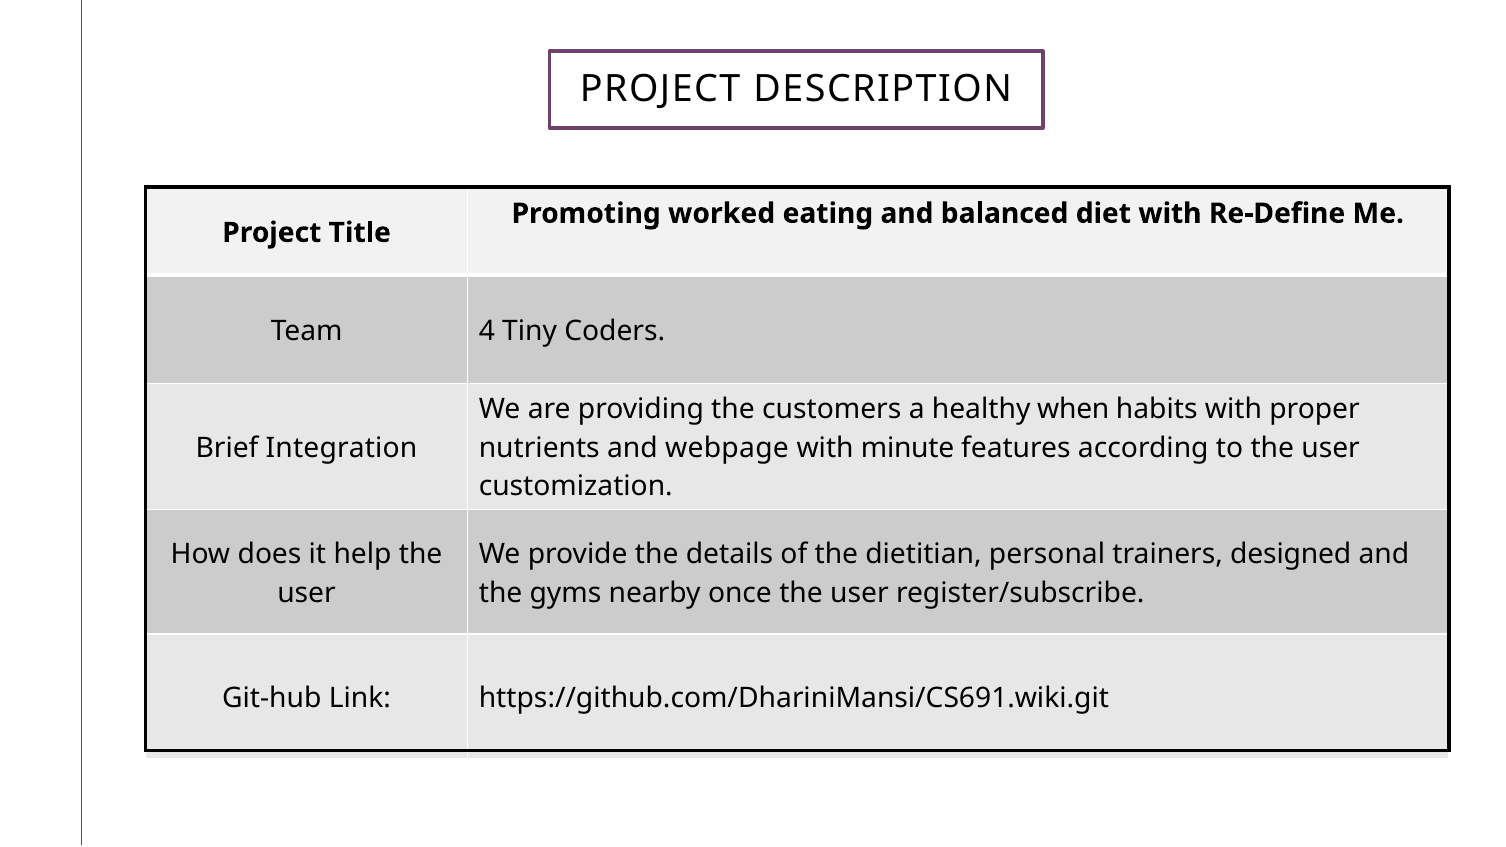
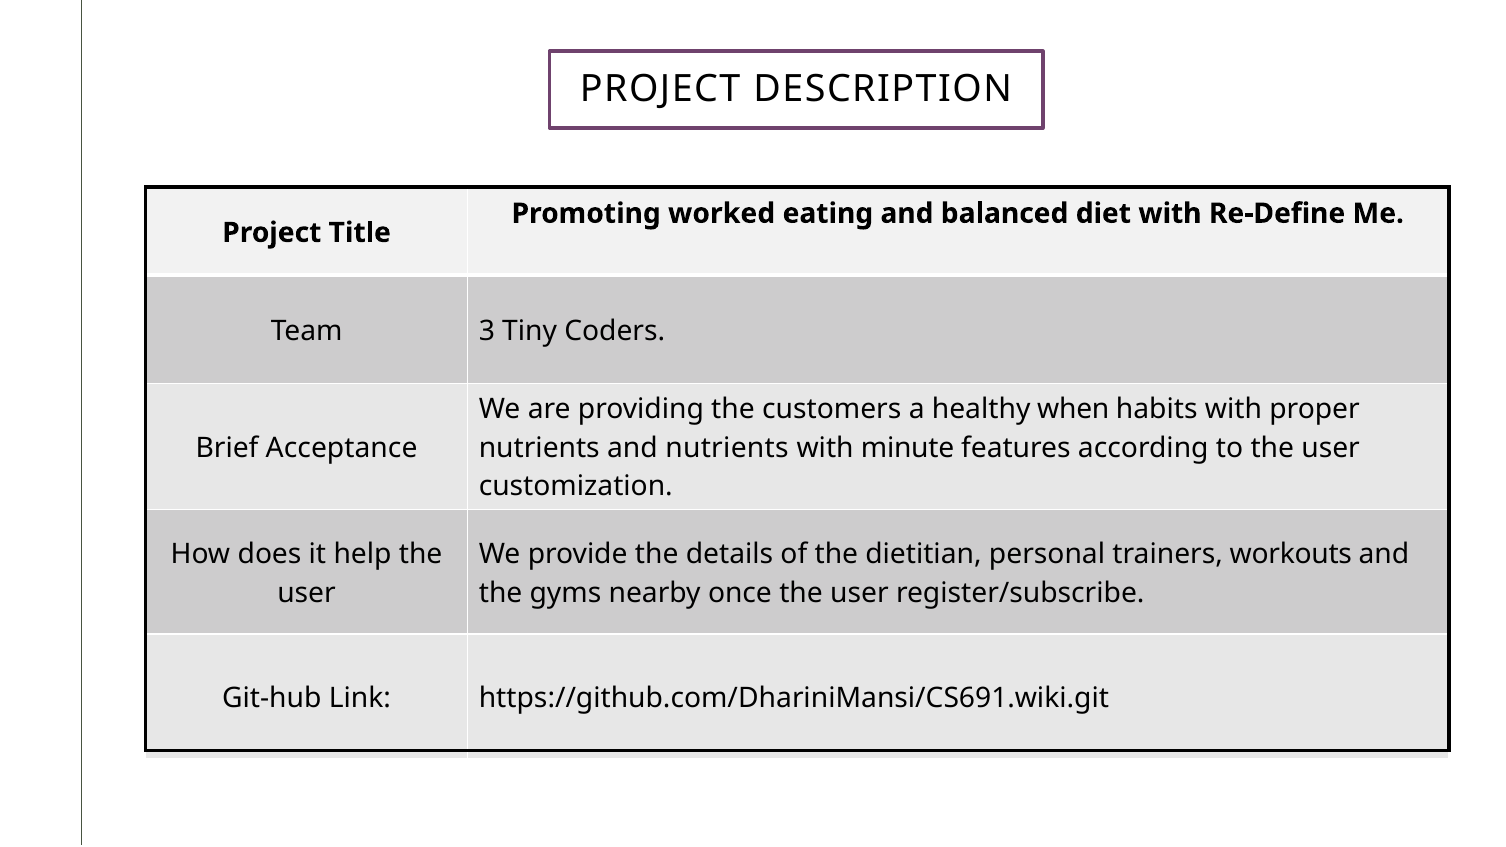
4: 4 -> 3
Integration: Integration -> Acceptance
and webpage: webpage -> nutrients
designed: designed -> workouts
